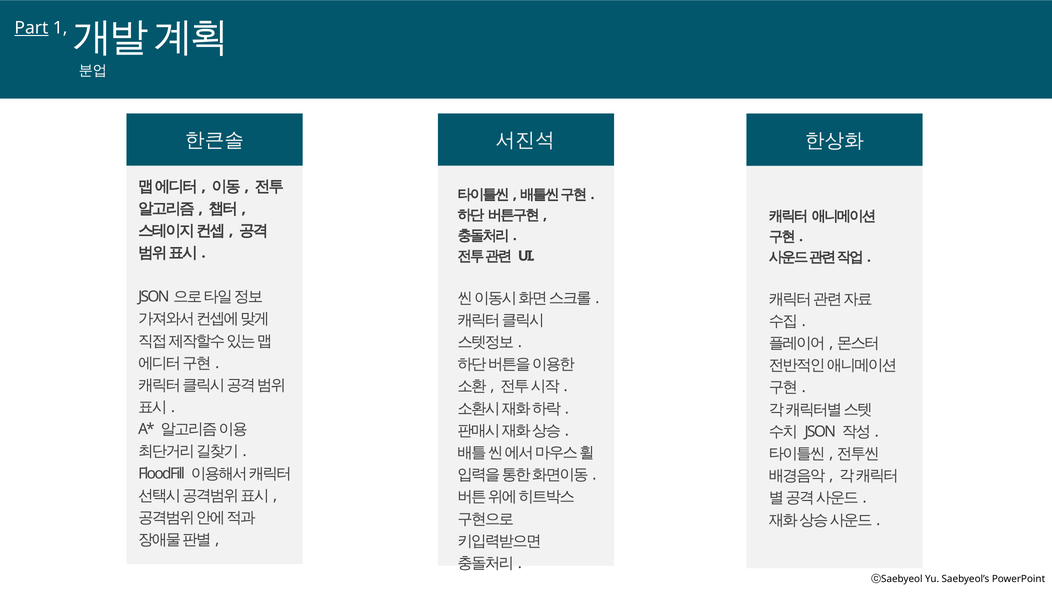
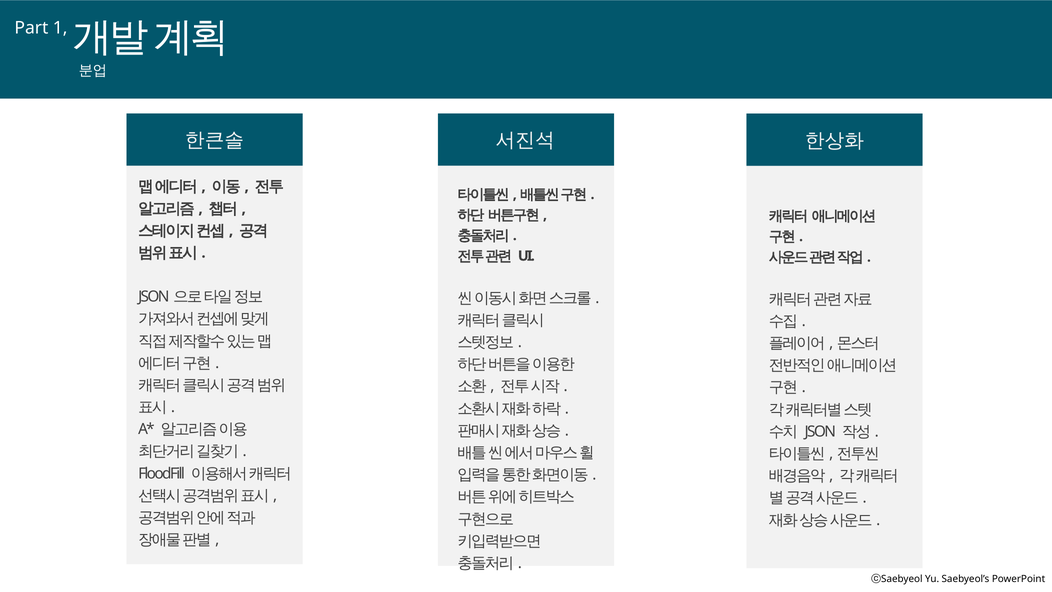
Part underline: present -> none
